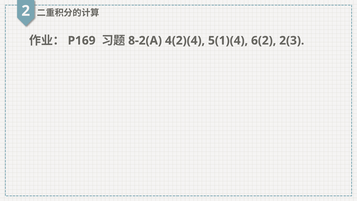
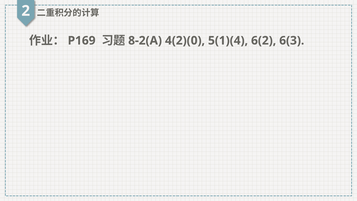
4(2)(4: 4(2)(4 -> 4(2)(0
2(3: 2(3 -> 6(3
